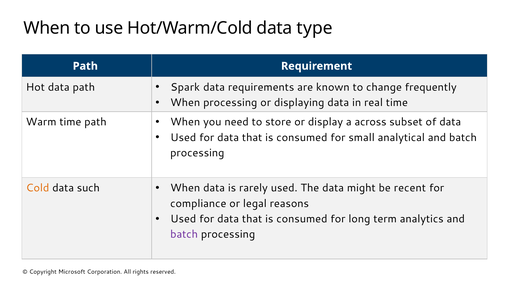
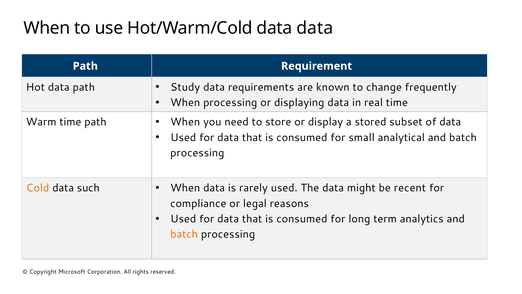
data type: type -> data
Spark: Spark -> Study
across: across -> stored
batch at (184, 234) colour: purple -> orange
